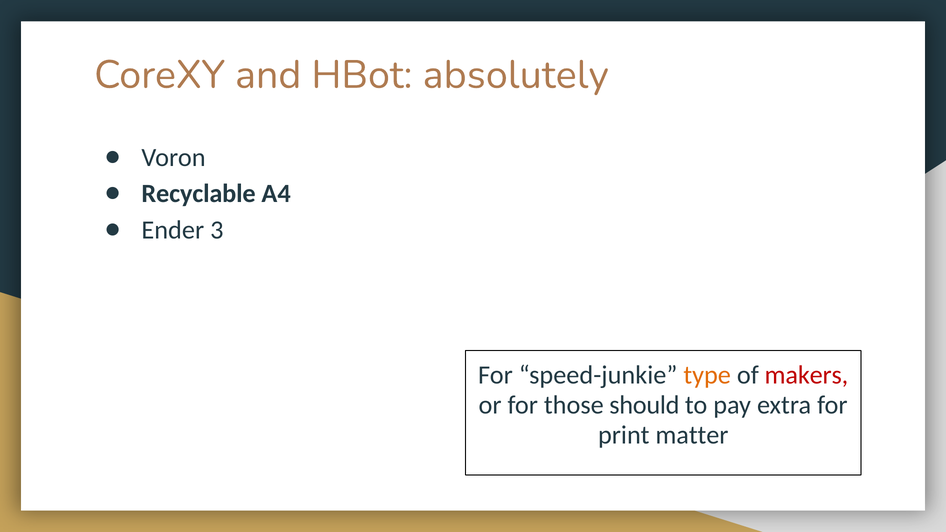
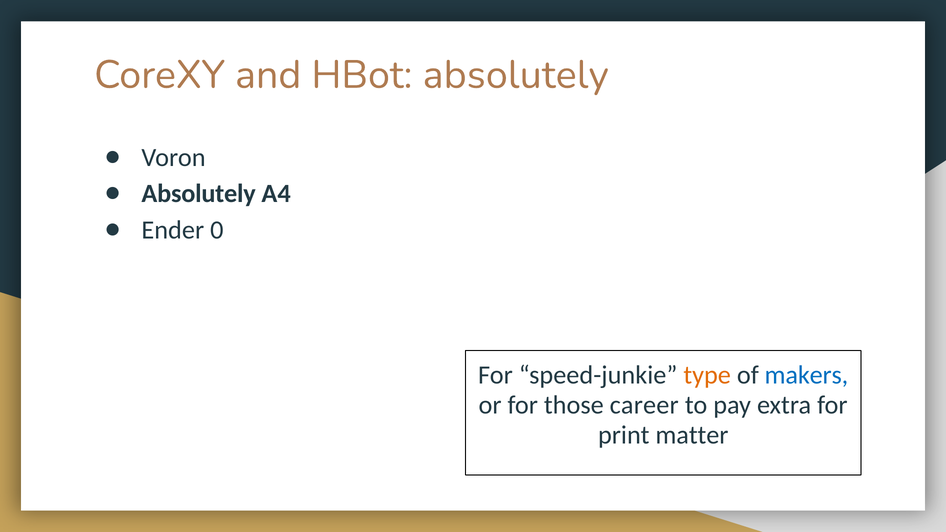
Recyclable at (199, 194): Recyclable -> Absolutely
3: 3 -> 0
makers colour: red -> blue
should: should -> career
